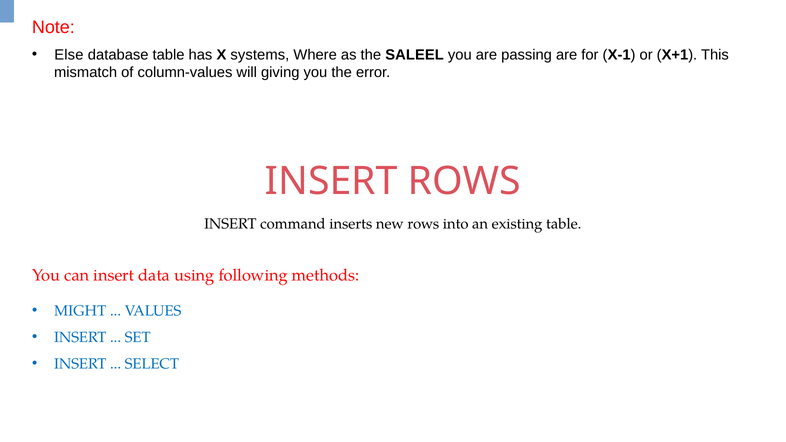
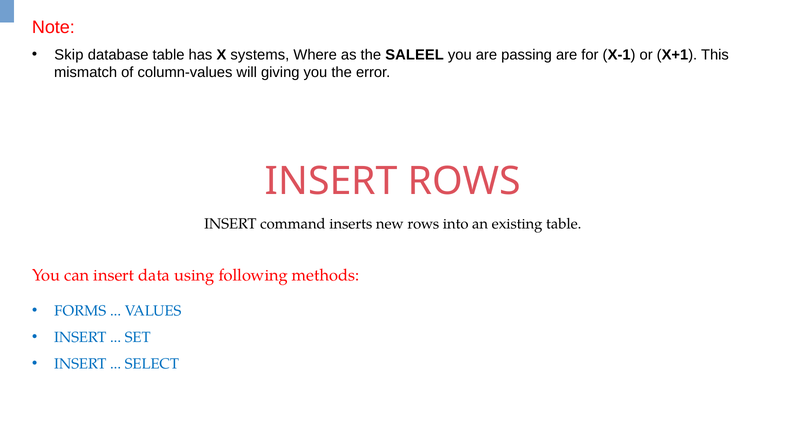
Else: Else -> Skip
MIGHT: MIGHT -> FORMS
